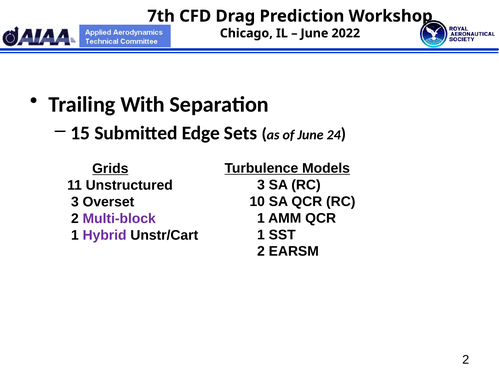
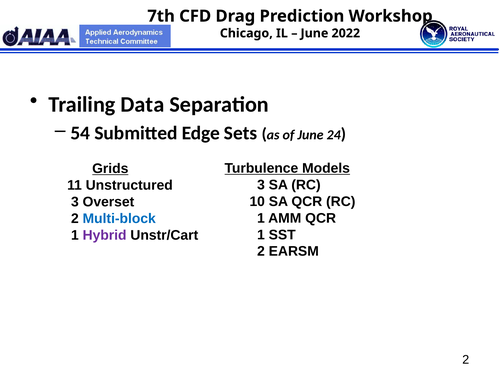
With: With -> Data
15: 15 -> 54
Multi-block colour: purple -> blue
